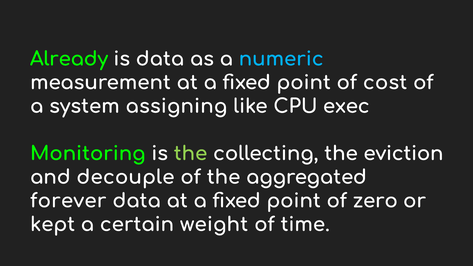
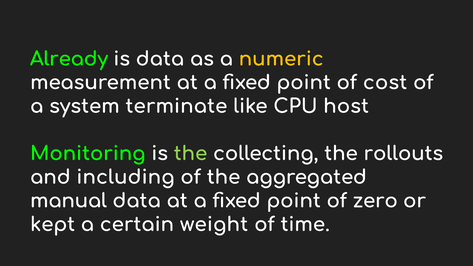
numeric colour: light blue -> yellow
assigning: assigning -> terminate
exec: exec -> host
eviction: eviction -> rollouts
decouple: decouple -> including
forever: forever -> manual
